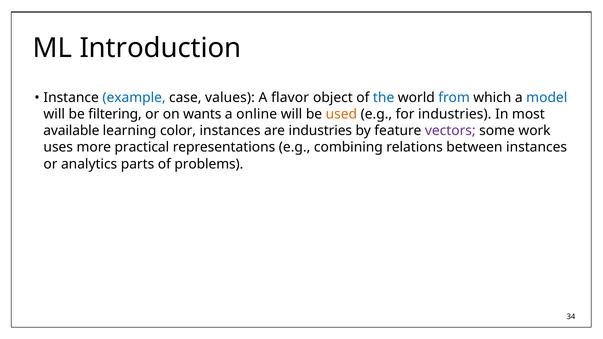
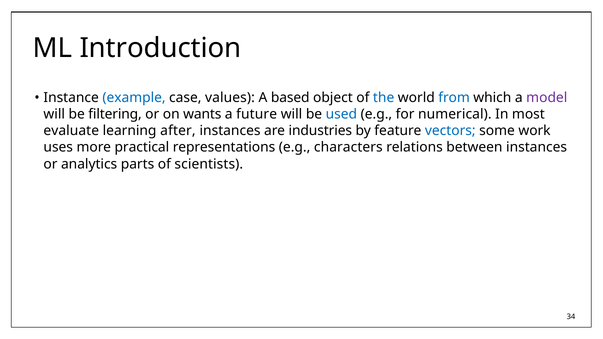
flavor: flavor -> based
model colour: blue -> purple
online: online -> future
used colour: orange -> blue
for industries: industries -> numerical
available: available -> evaluate
color: color -> after
vectors colour: purple -> blue
combining: combining -> characters
problems: problems -> scientists
